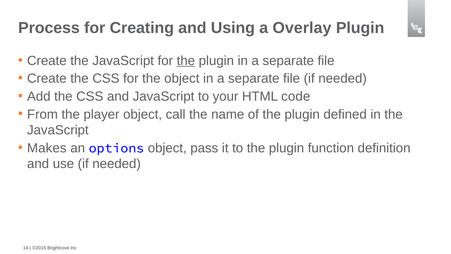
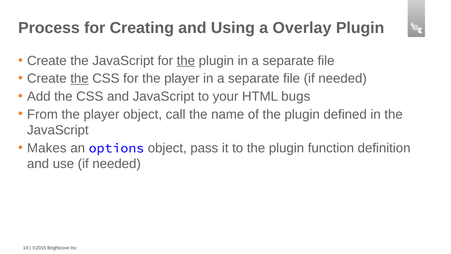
the at (80, 78) underline: none -> present
for the object: object -> player
code: code -> bugs
